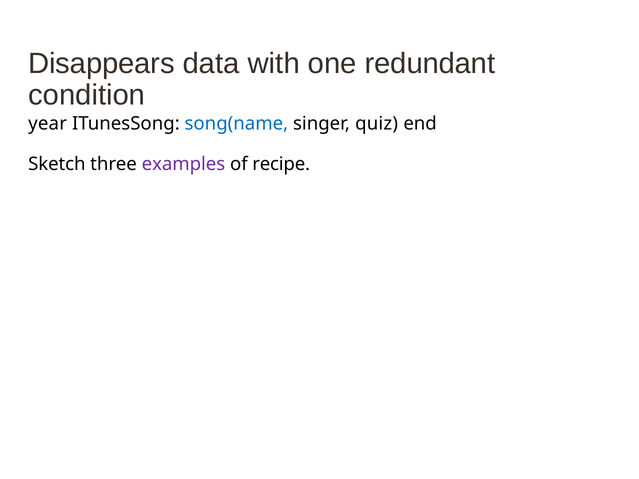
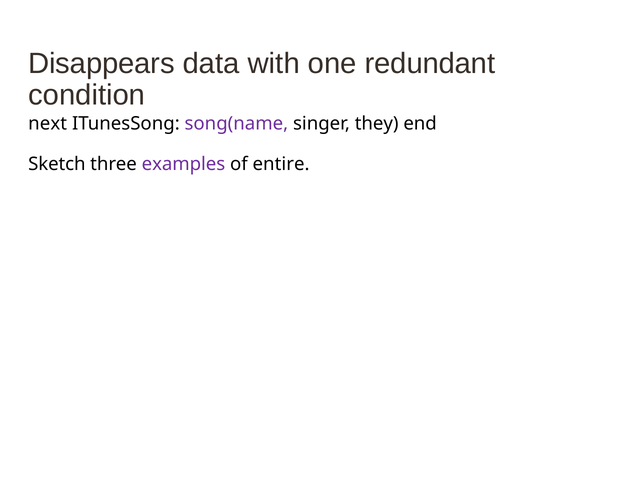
year: year -> next
song(name colour: blue -> purple
quiz: quiz -> they
recipe: recipe -> entire
